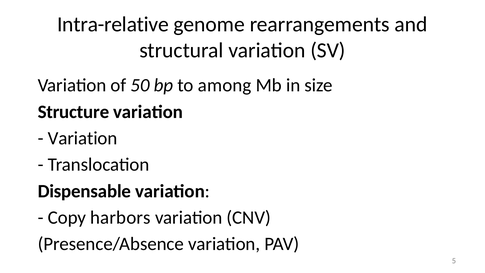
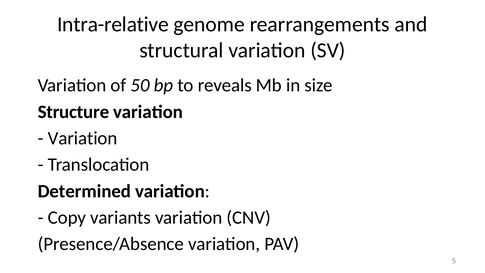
among: among -> reveals
Dispensable: Dispensable -> Determined
harbors: harbors -> variants
